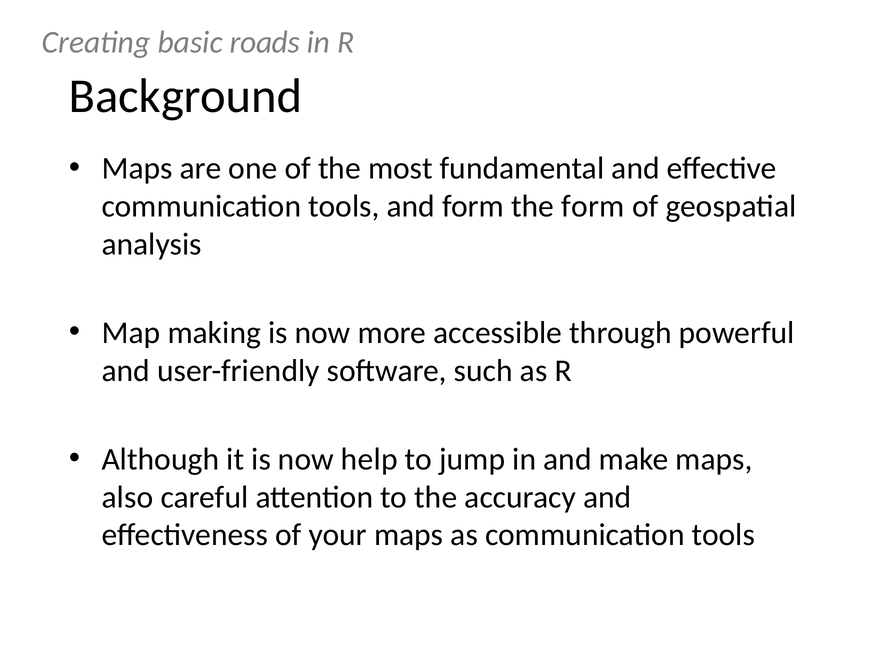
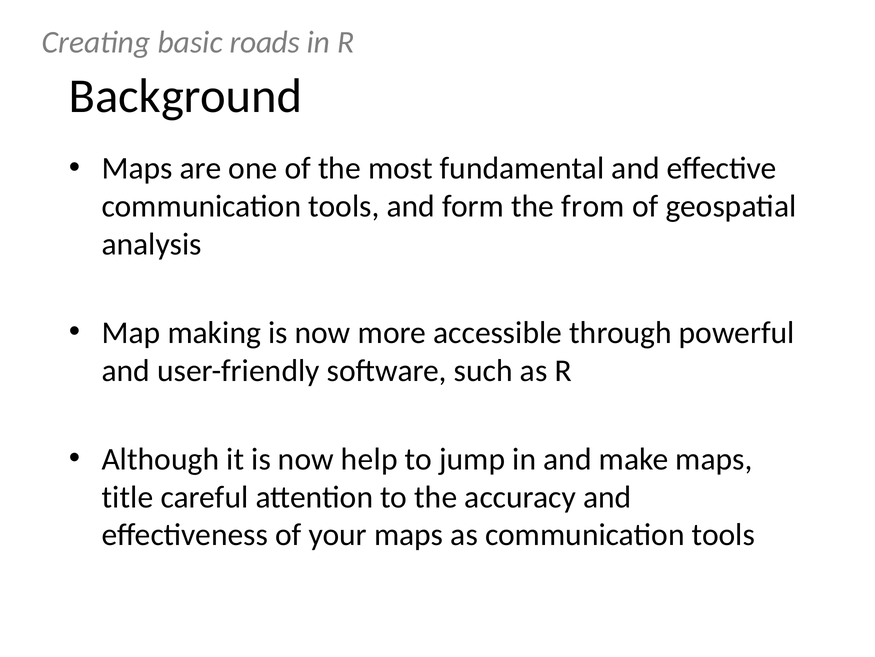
the form: form -> from
also: also -> title
